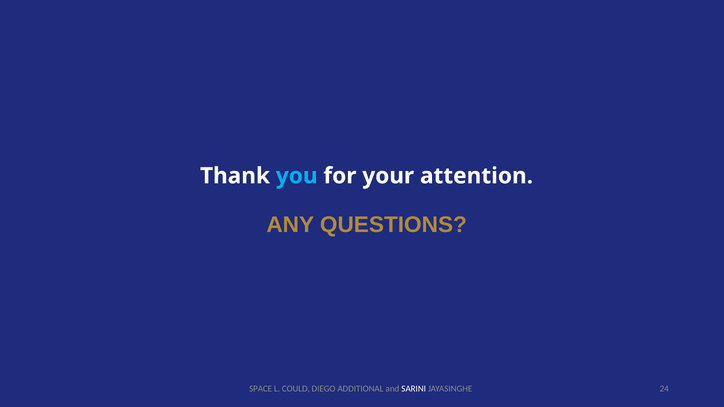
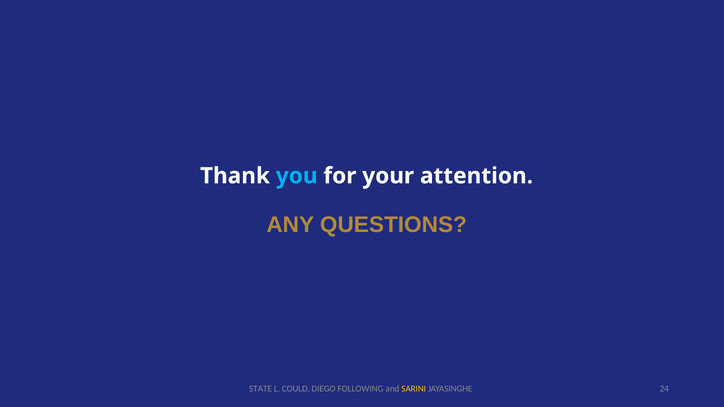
SPACE: SPACE -> STATE
ADDITIONAL: ADDITIONAL -> FOLLOWING
SARINI colour: white -> yellow
